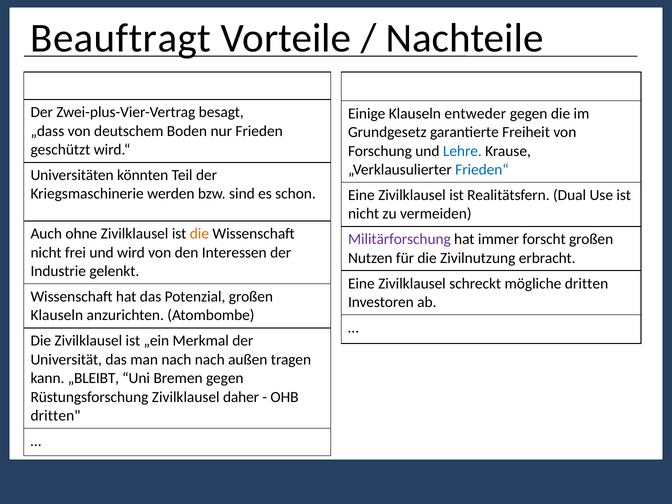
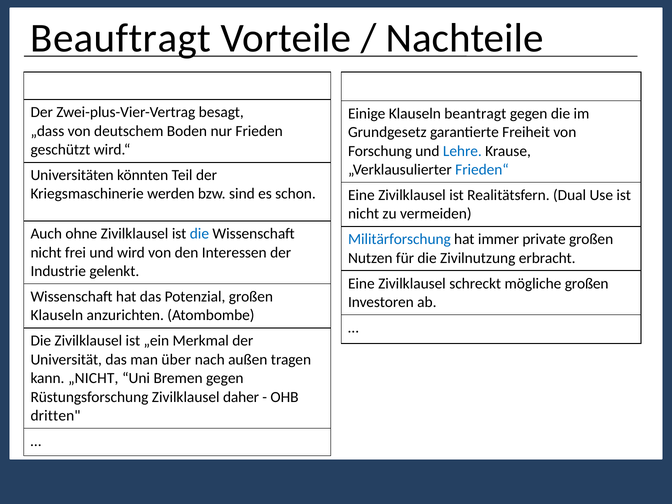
entweder: entweder -> beantragt
die at (199, 234) colour: orange -> blue
Militärforschung colour: purple -> blue
forscht: forscht -> private
mögliche dritten: dritten -> großen
man nach: nach -> über
„BLEIBT: „BLEIBT -> „NICHT
